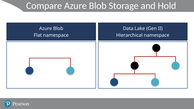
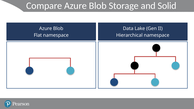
Hold: Hold -> Solid
